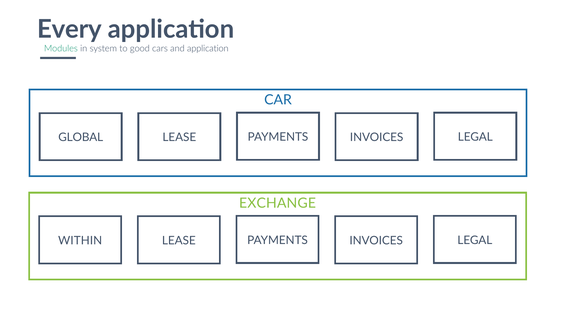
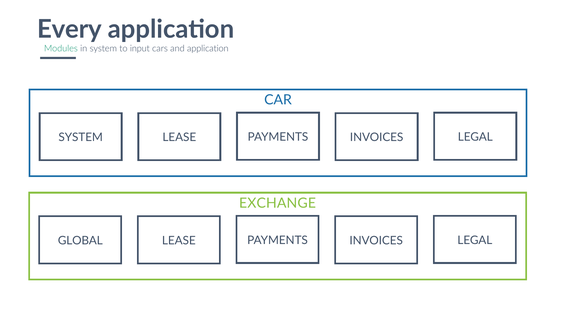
good: good -> input
GLOBAL at (81, 138): GLOBAL -> SYSTEM
WITHIN: WITHIN -> GLOBAL
